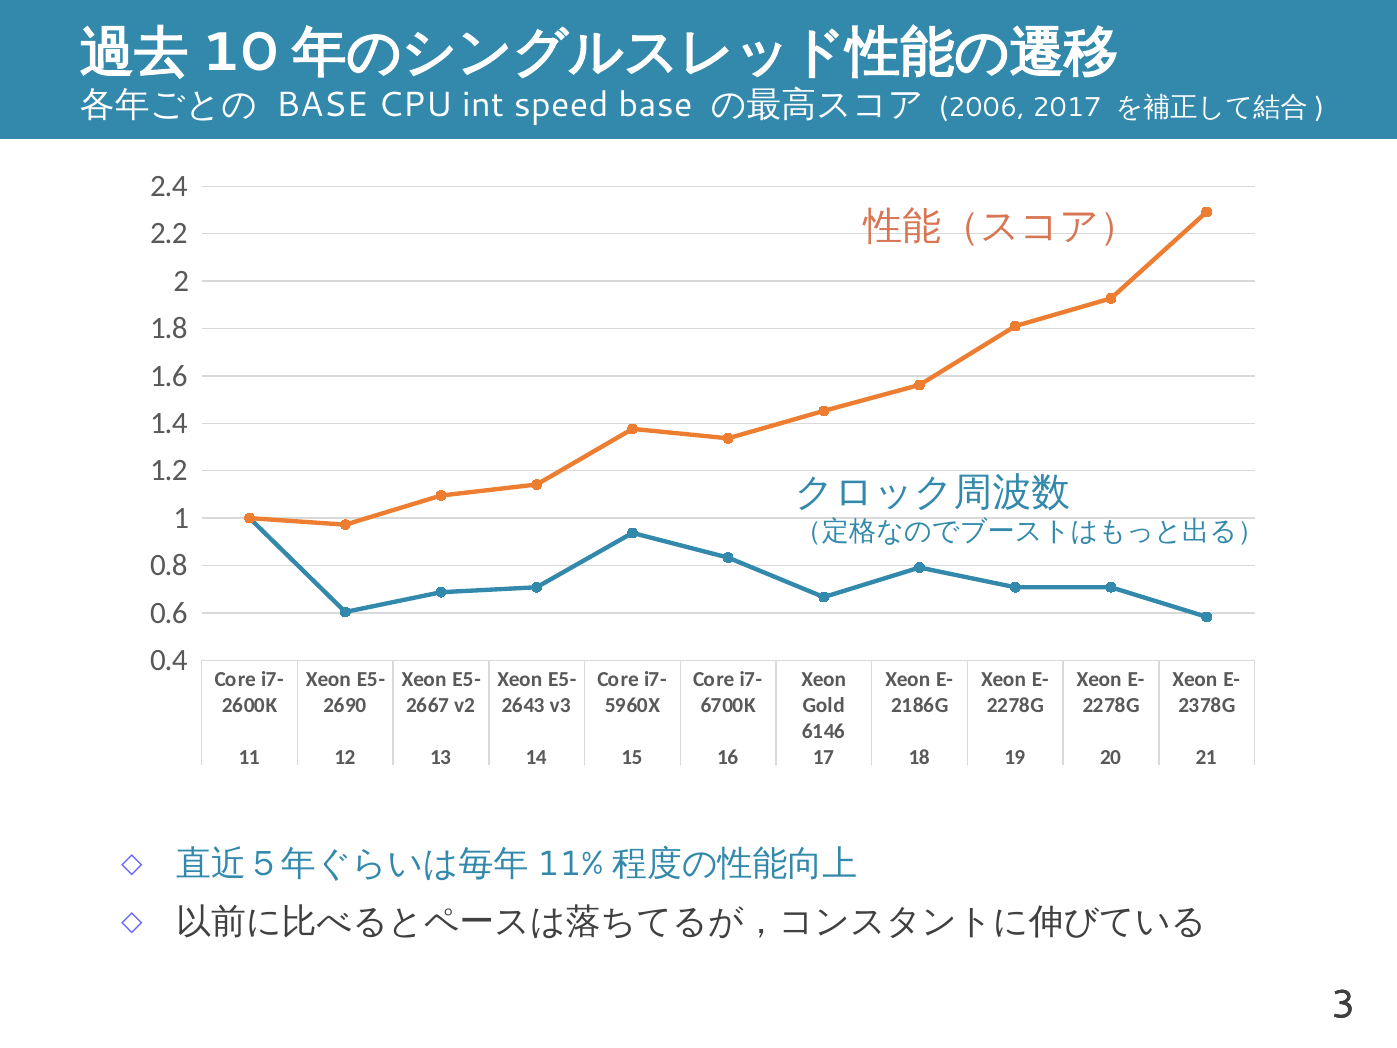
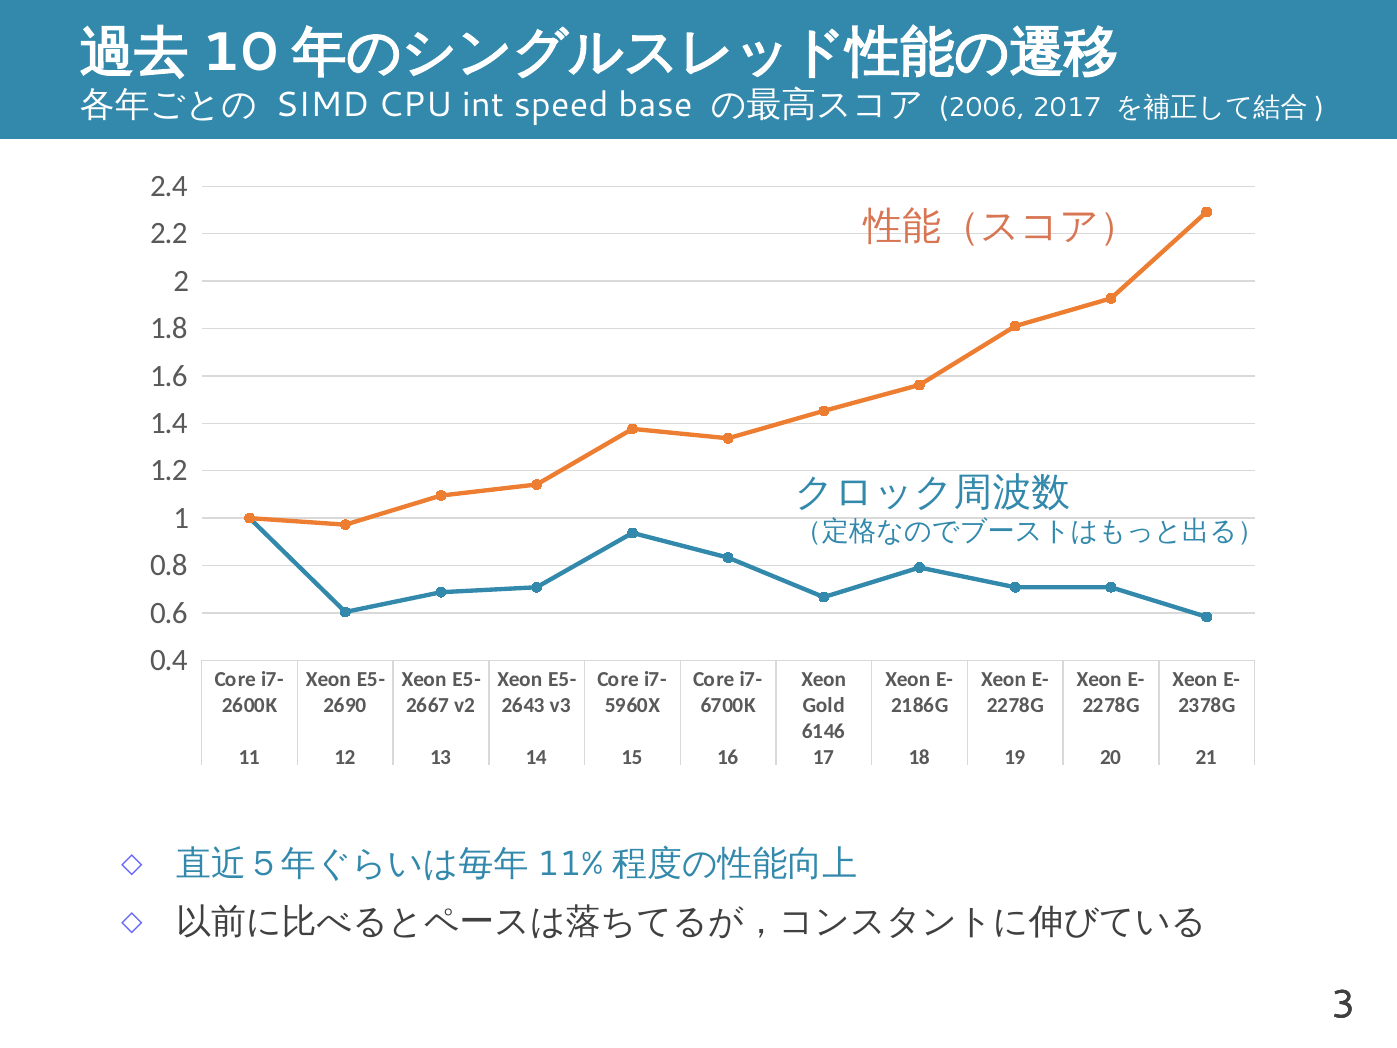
BASE at (322, 104): BASE -> SIMD
